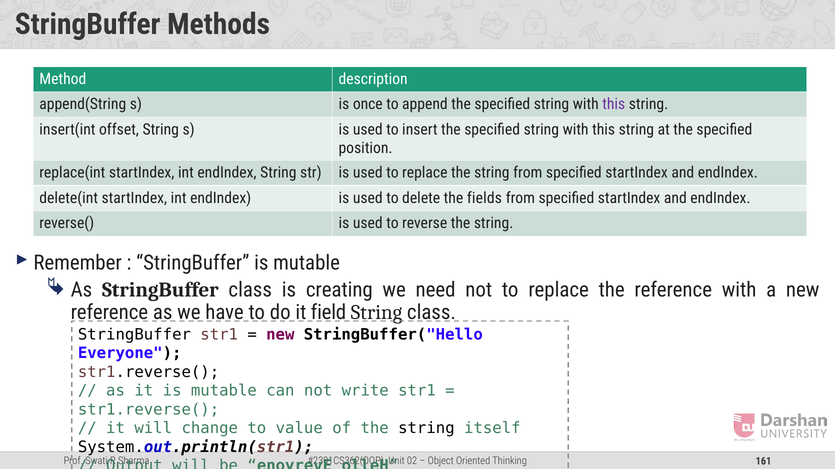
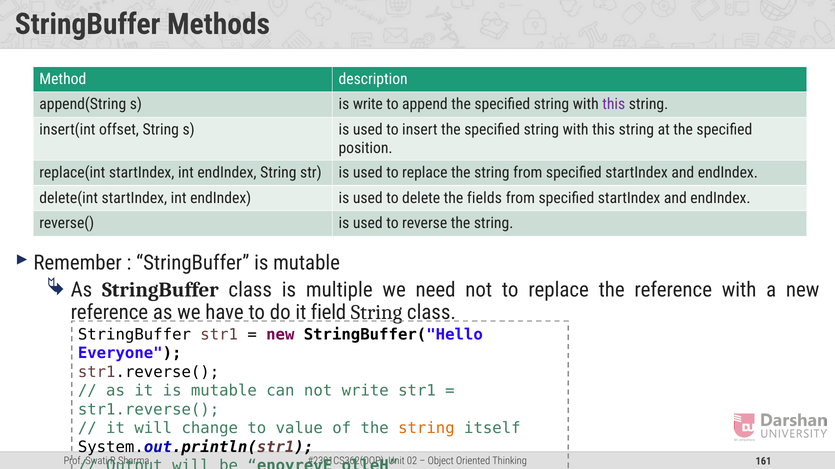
is once: once -> write
creating: creating -> multiple
string at (426, 429) colour: black -> orange
